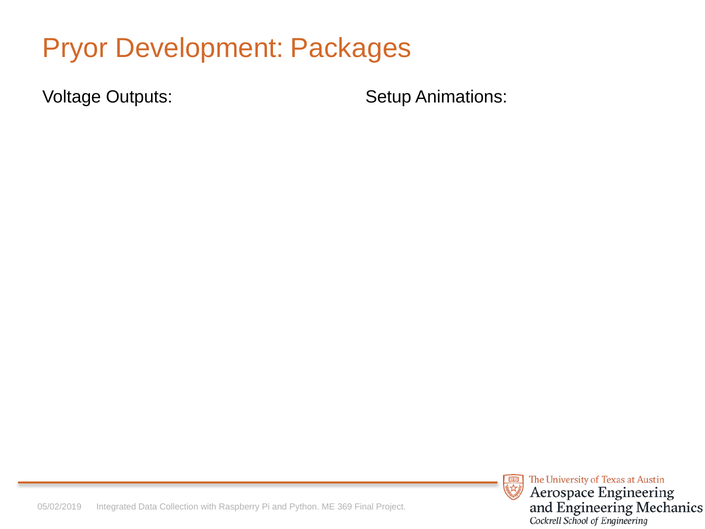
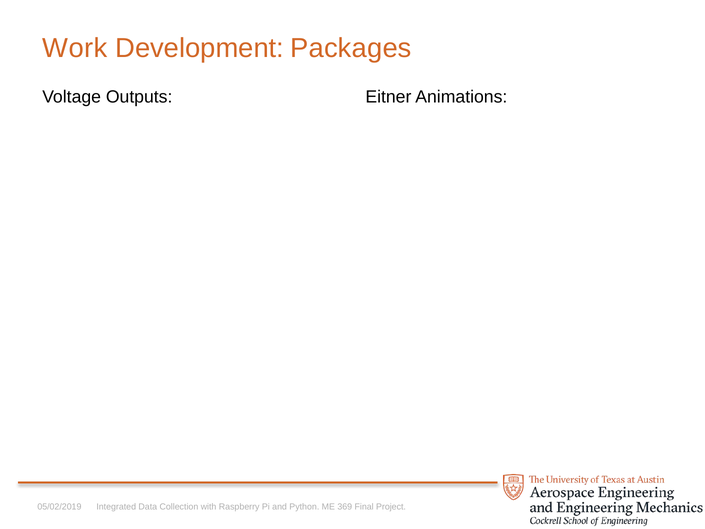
Pryor: Pryor -> Work
Setup: Setup -> Eitner
